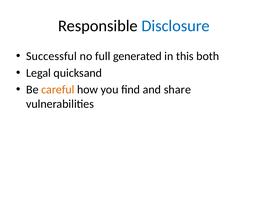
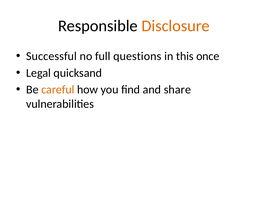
Disclosure colour: blue -> orange
generated: generated -> questions
both: both -> once
